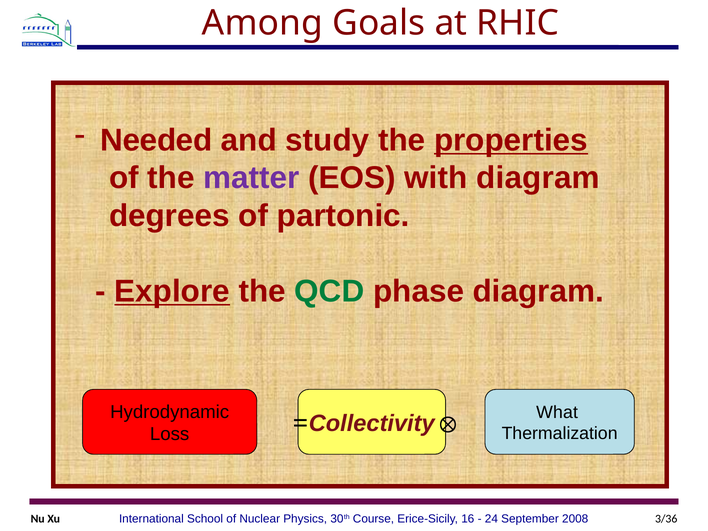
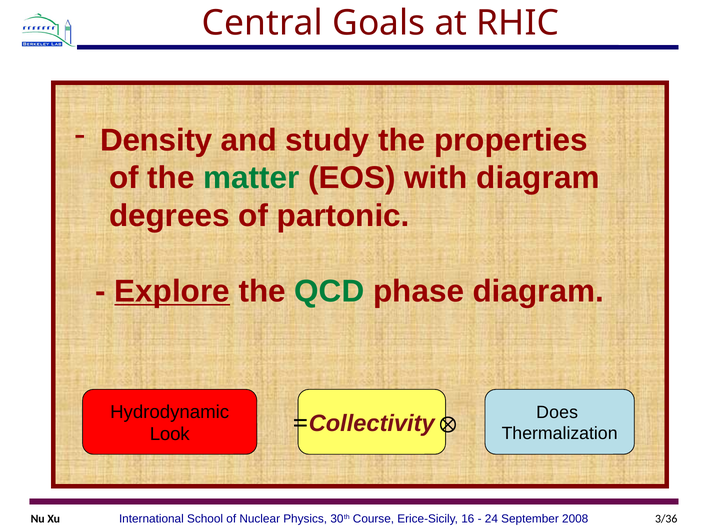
Among: Among -> Central
Needed: Needed -> Density
properties underline: present -> none
matter colour: purple -> green
Loss: Loss -> Look
What: What -> Does
